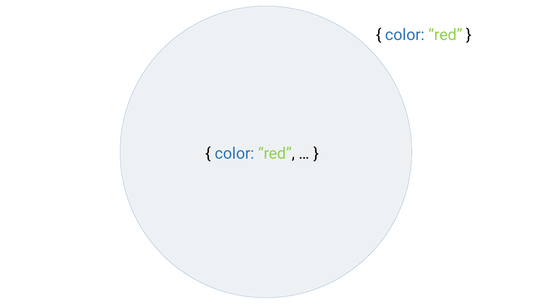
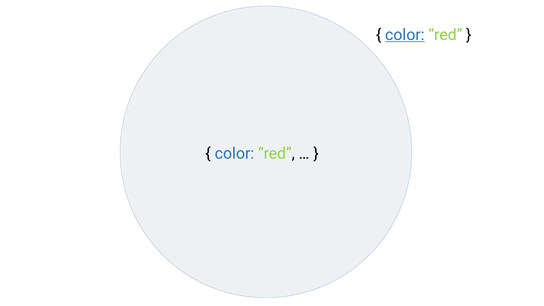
color at (405, 35) underline: none -> present
